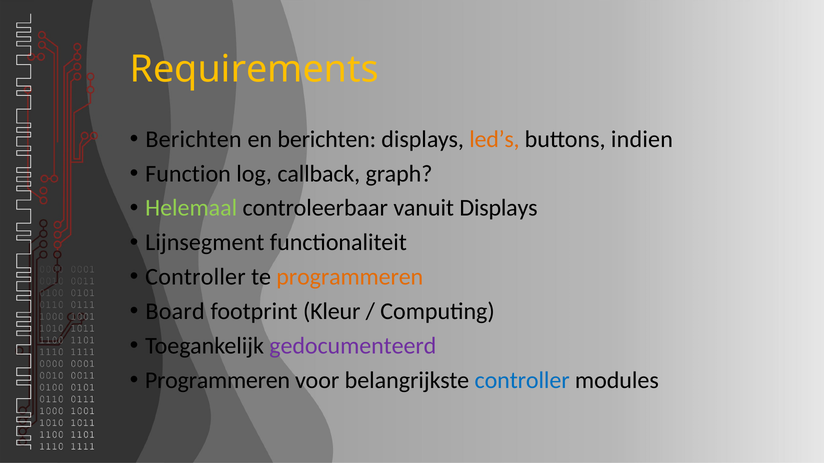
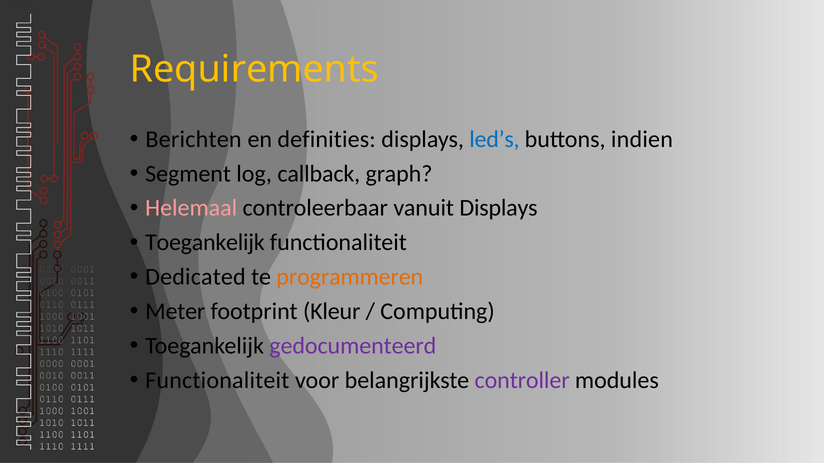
en berichten: berichten -> definities
led’s colour: orange -> blue
Function: Function -> Segment
Helemaal colour: light green -> pink
Lijnsegment at (205, 243): Lijnsegment -> Toegankelijk
Controller at (195, 277): Controller -> Dedicated
Board: Board -> Meter
Programmeren at (217, 381): Programmeren -> Functionaliteit
controller at (522, 381) colour: blue -> purple
